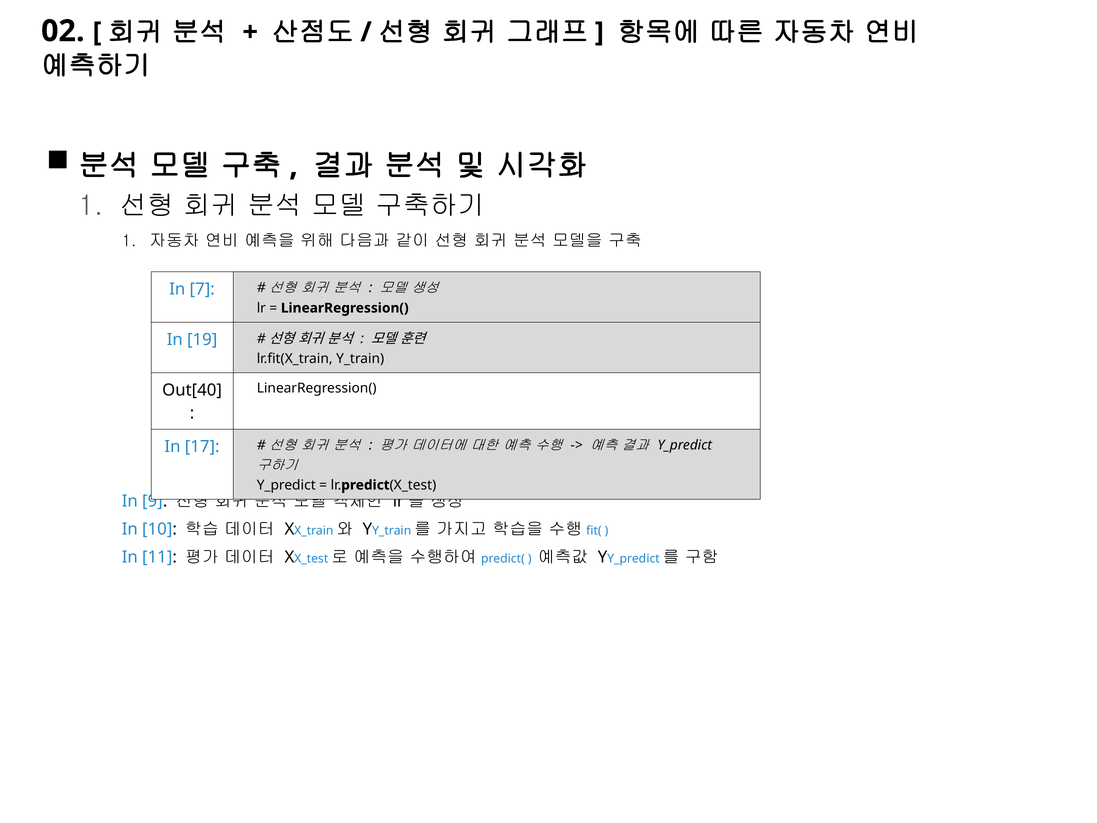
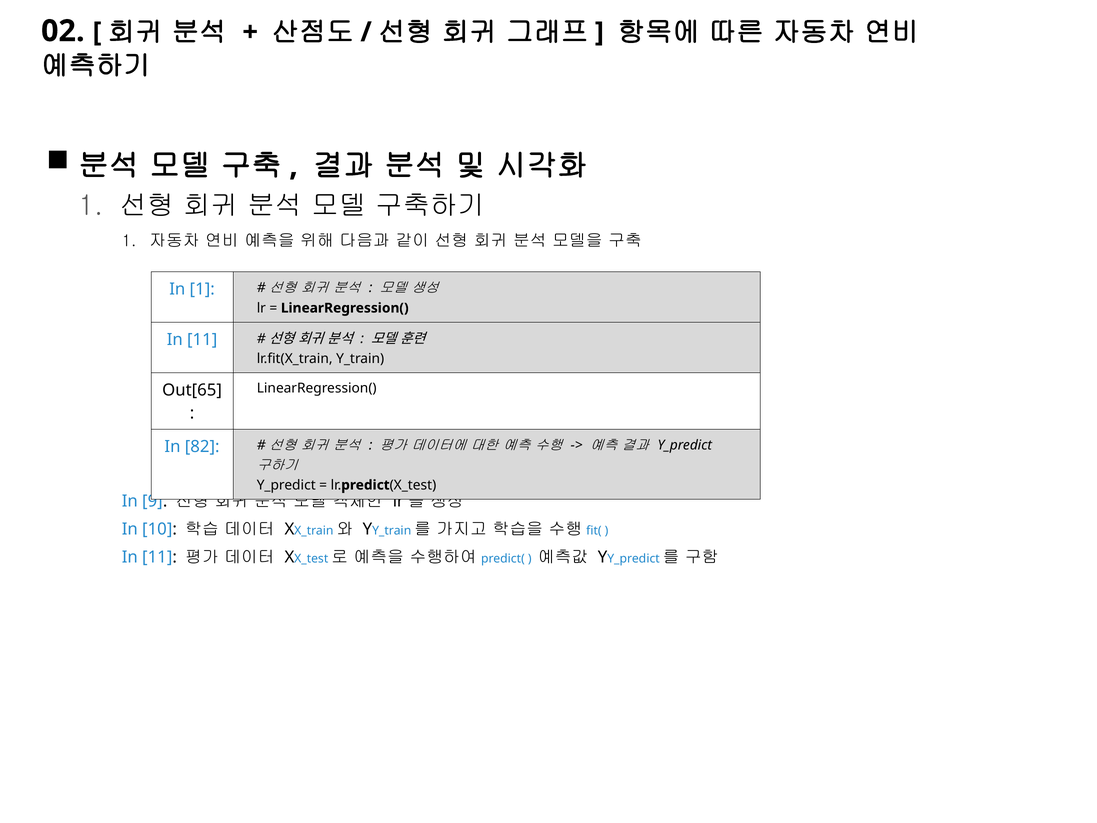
In 7: 7 -> 1
19 at (202, 340): 19 -> 11
Out[40: Out[40 -> Out[65
17: 17 -> 82
